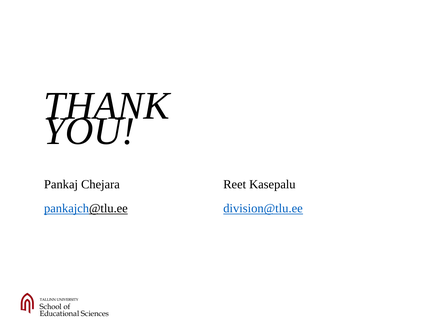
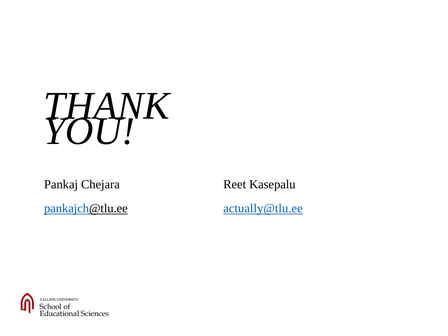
division@tlu.ee: division@tlu.ee -> actually@tlu.ee
